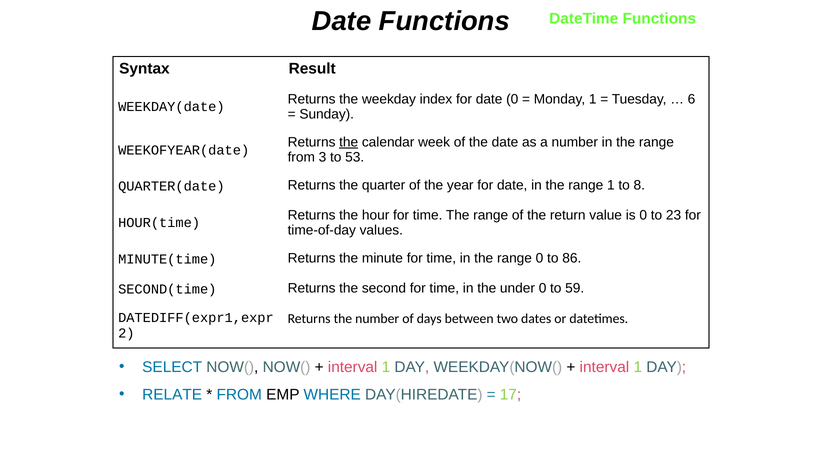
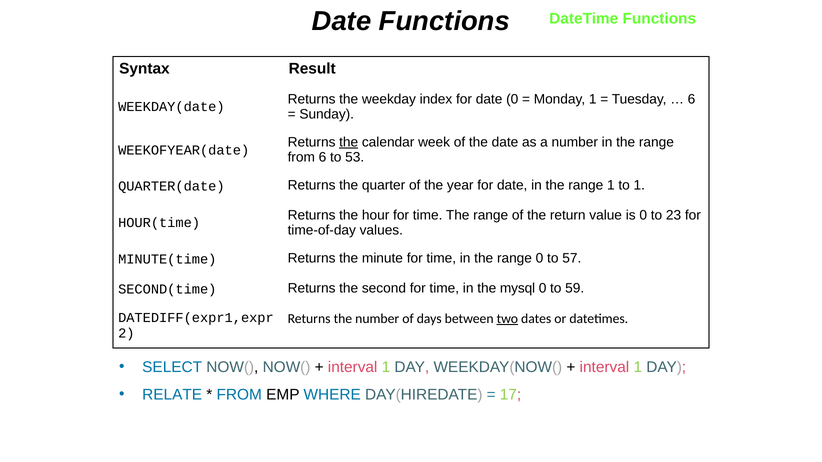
from 3: 3 -> 6
to 8: 8 -> 1
86: 86 -> 57
under: under -> mysql
two underline: none -> present
